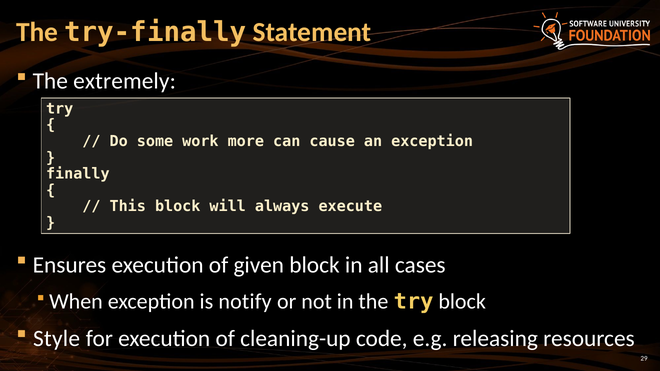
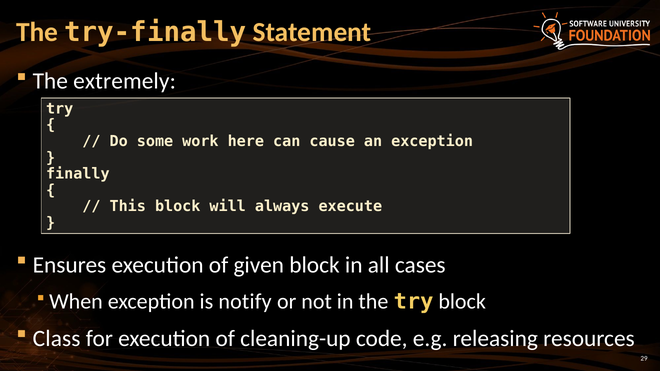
more: more -> here
Style: Style -> Class
